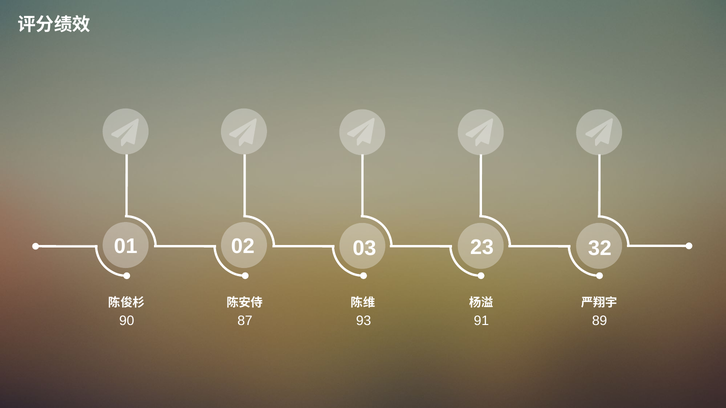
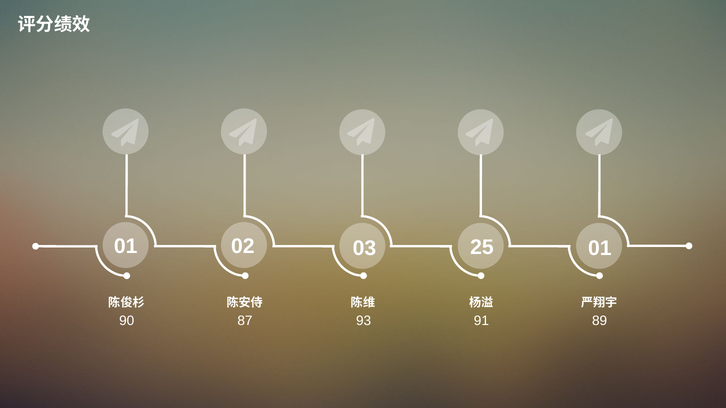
23: 23 -> 25
02 32: 32 -> 01
